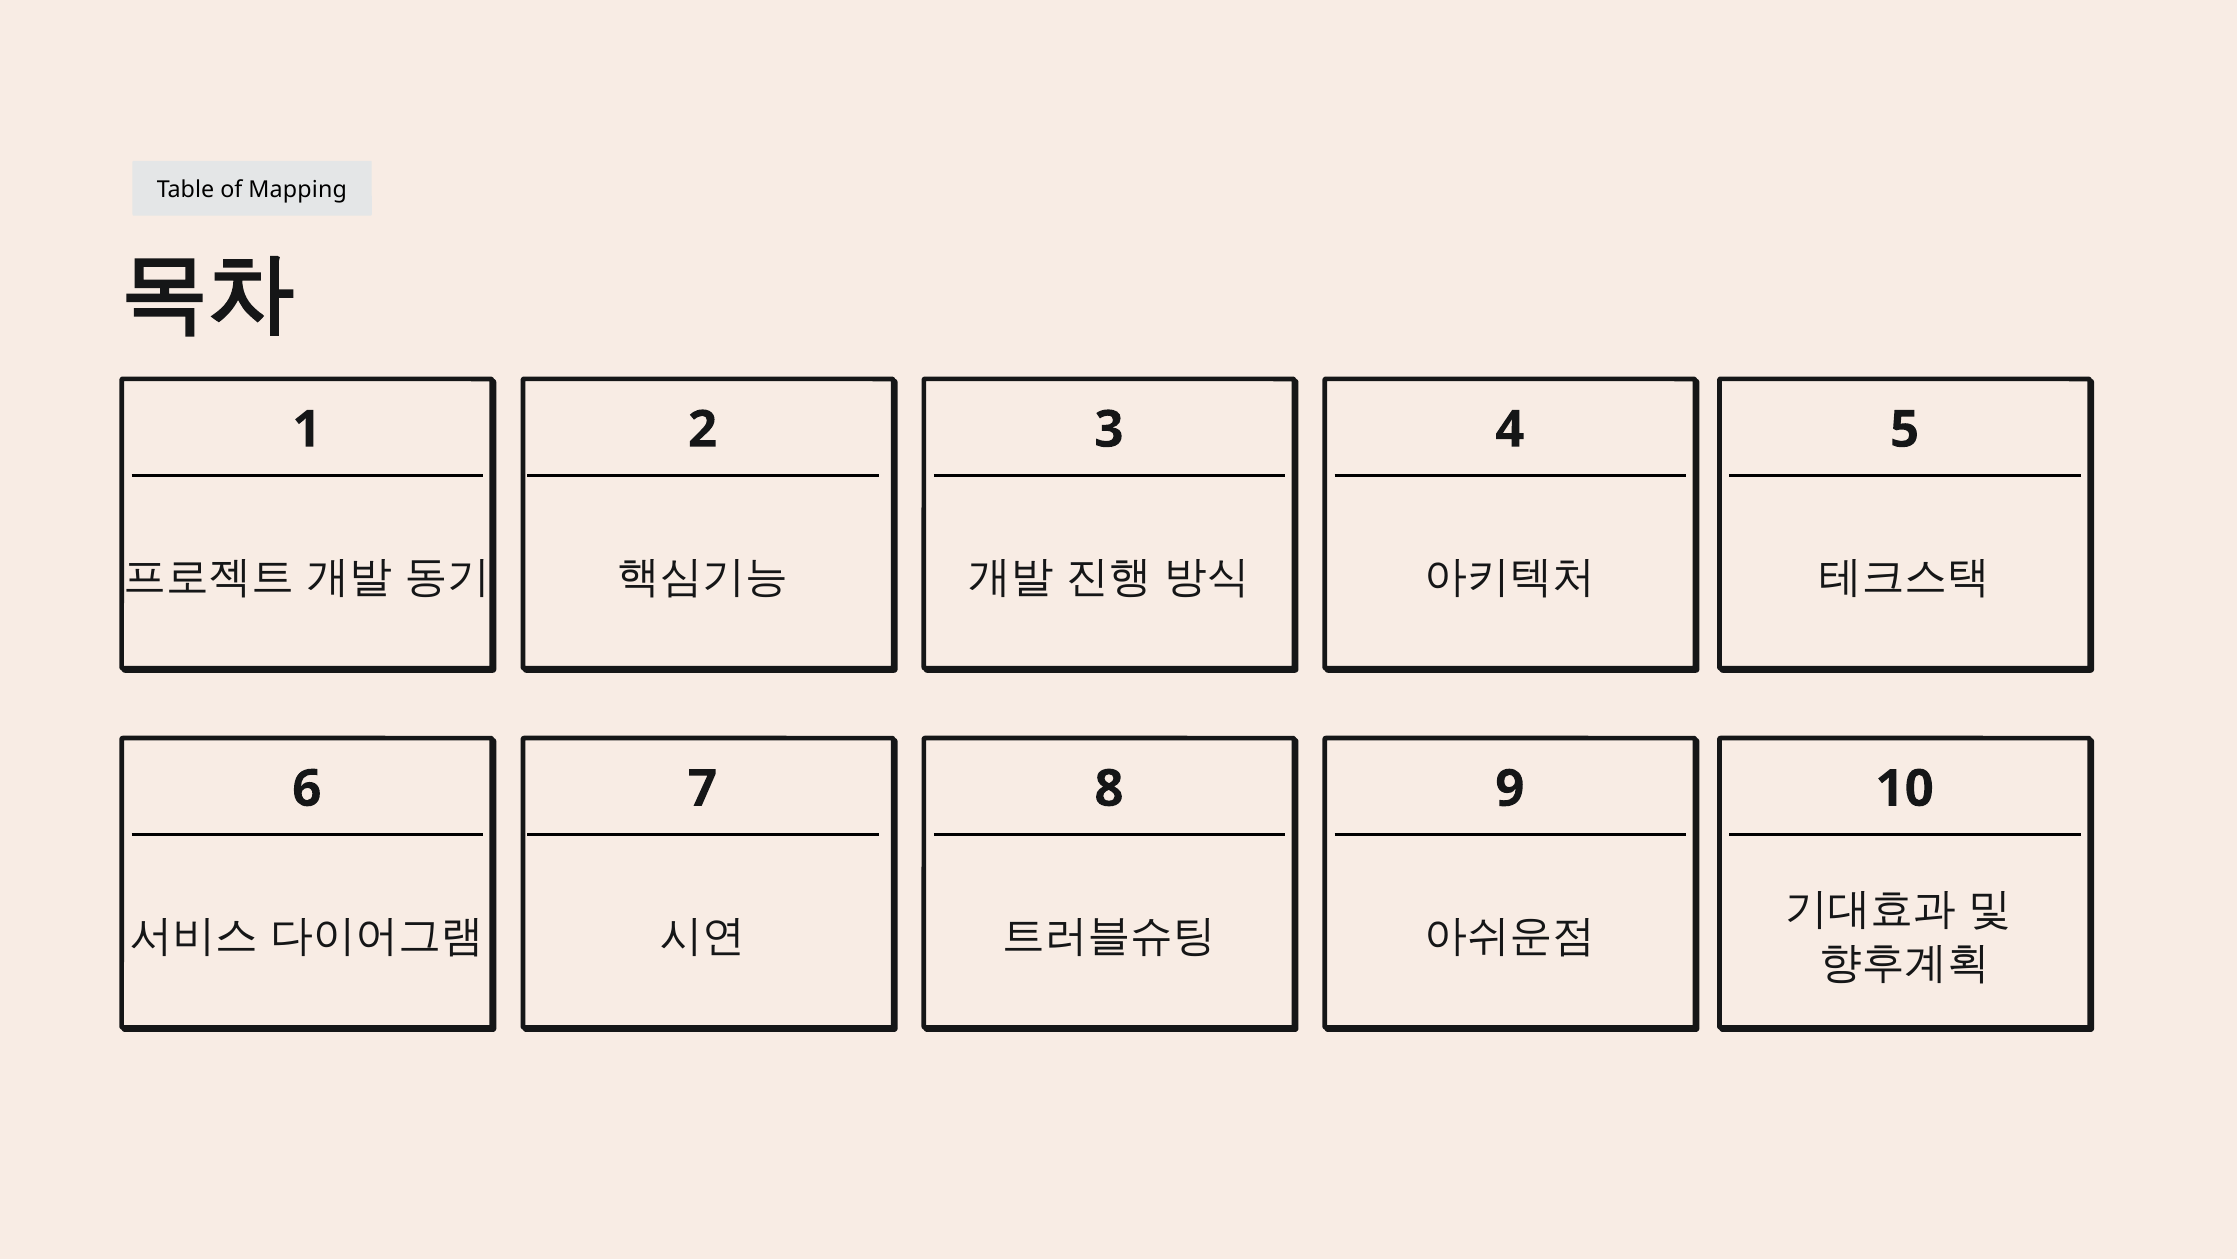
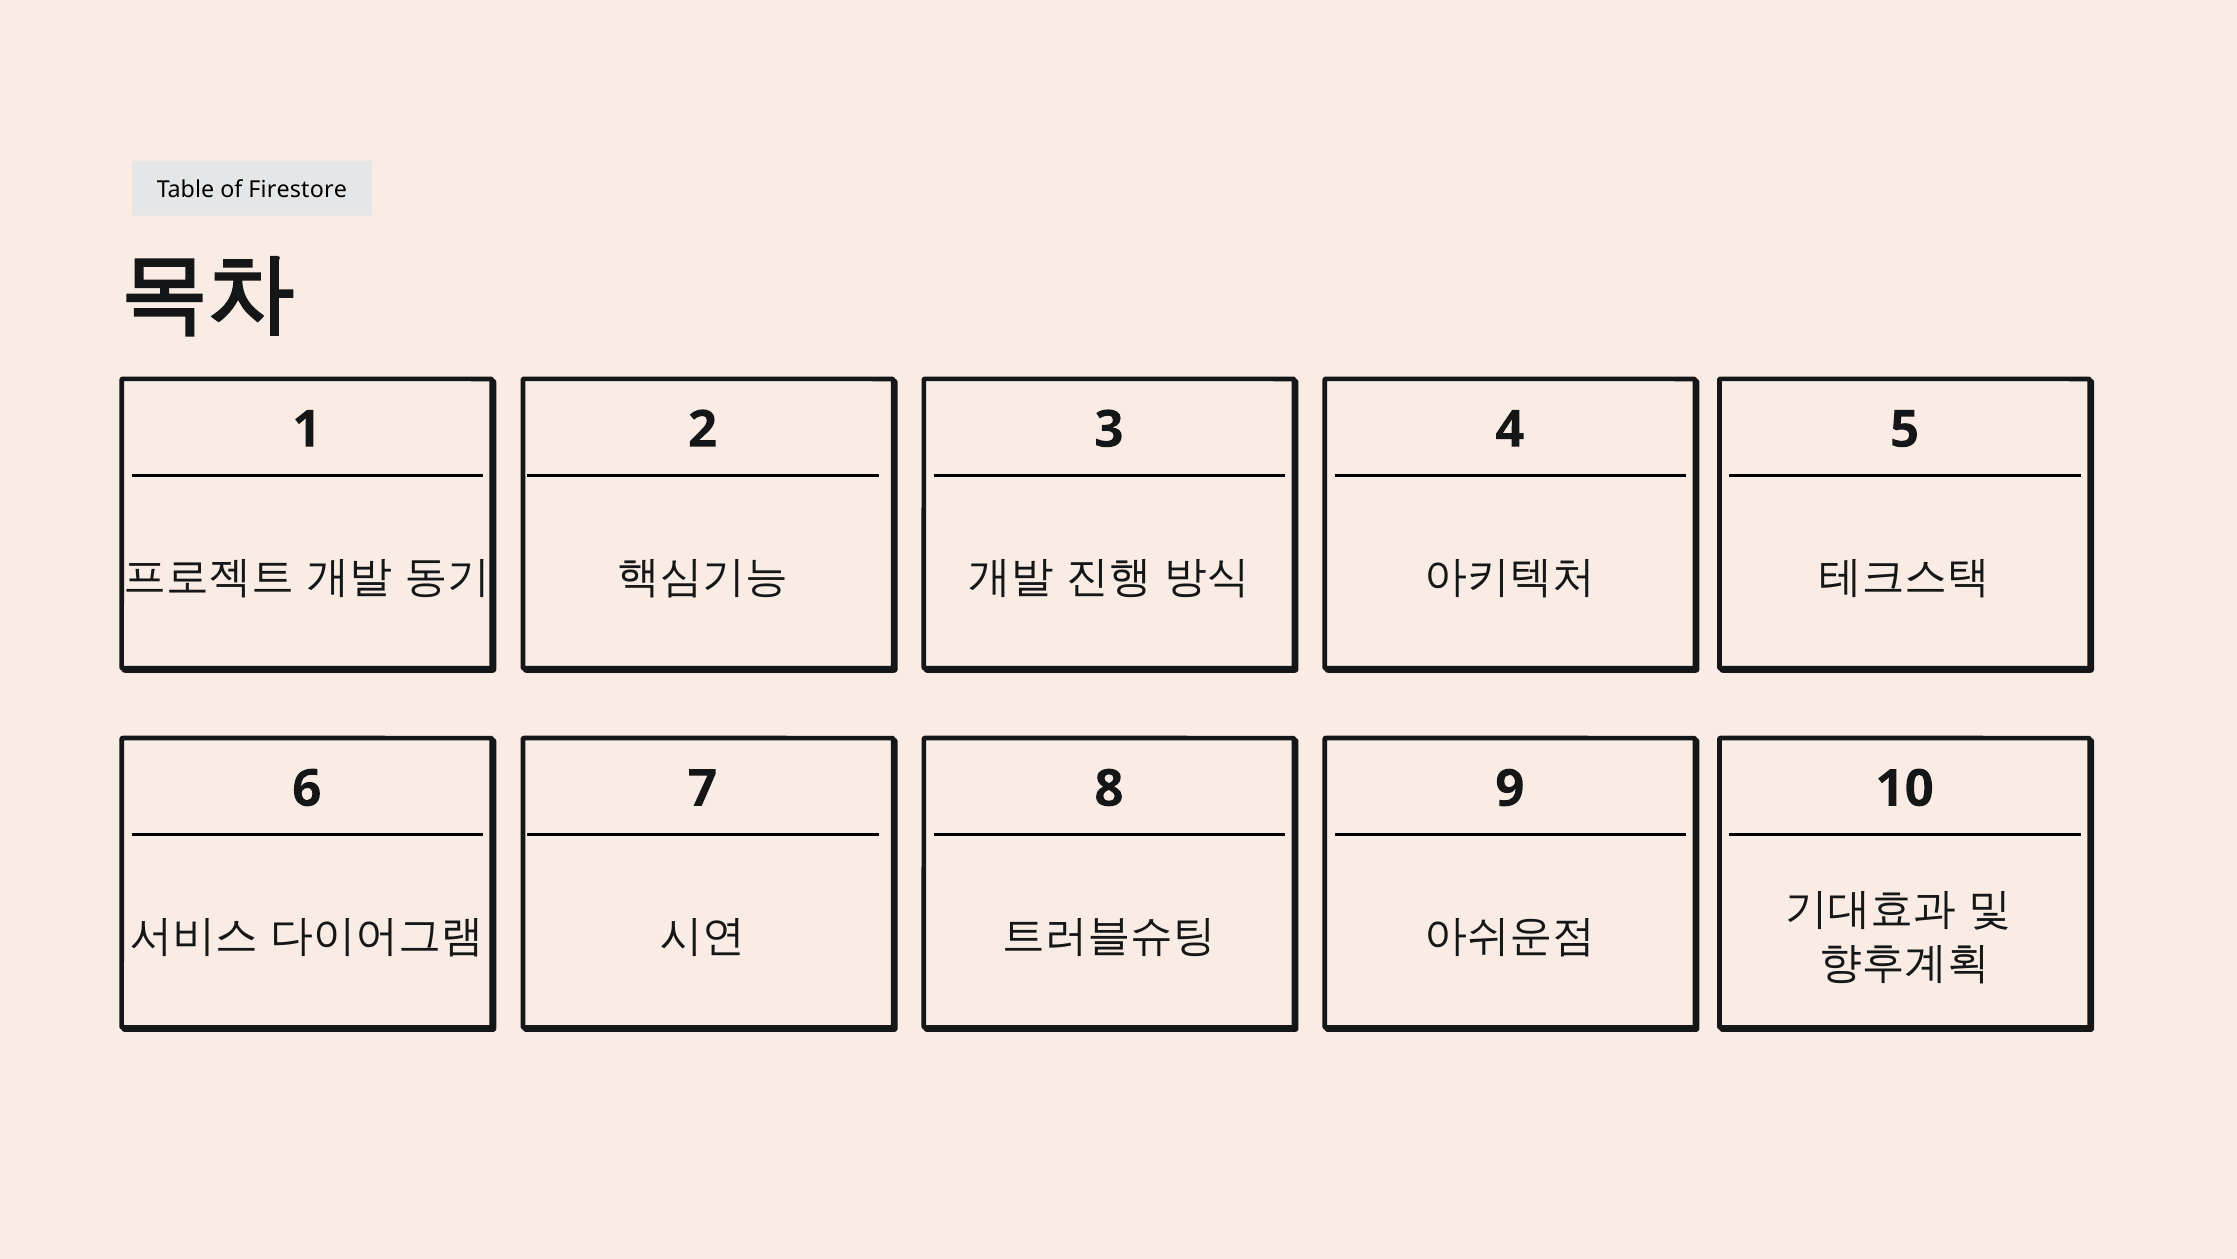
Mapping: Mapping -> Firestore
